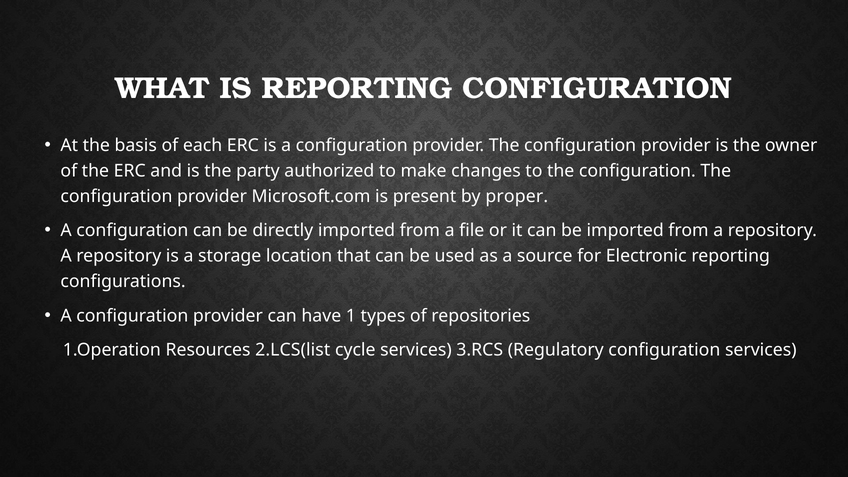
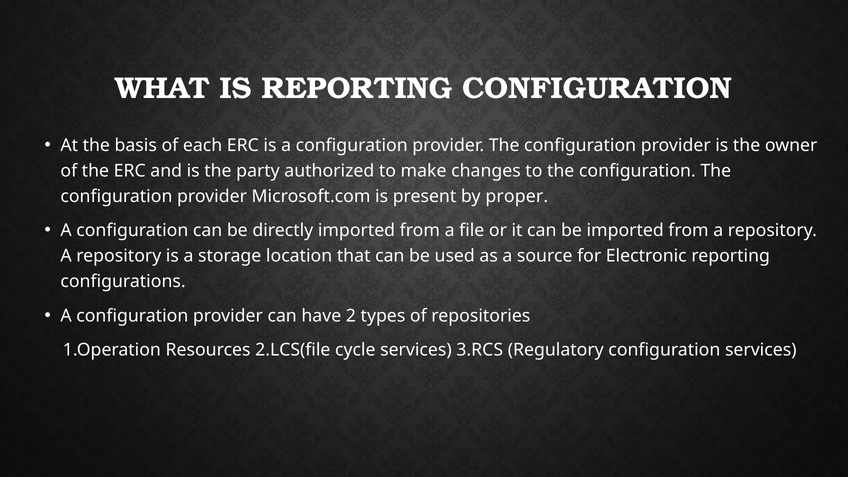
1: 1 -> 2
2.LCS(list: 2.LCS(list -> 2.LCS(file
